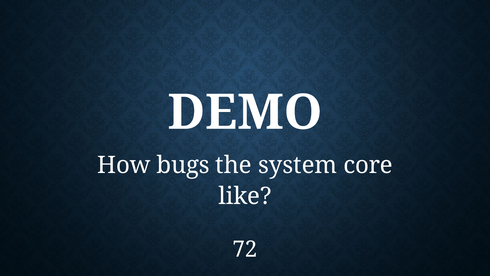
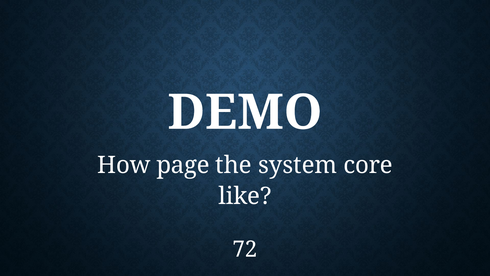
bugs: bugs -> page
